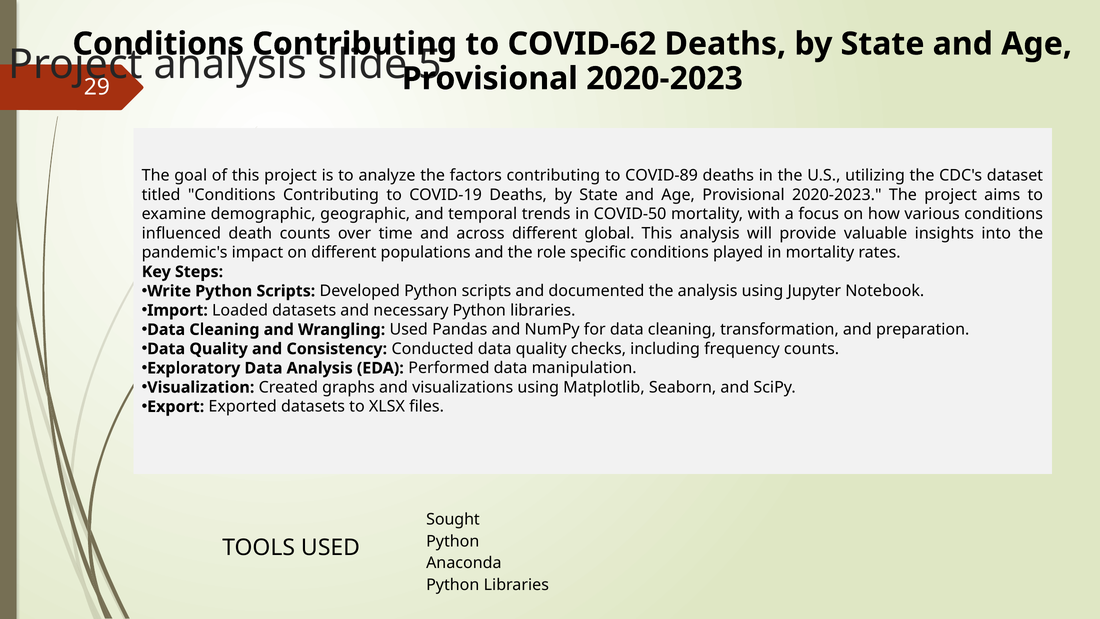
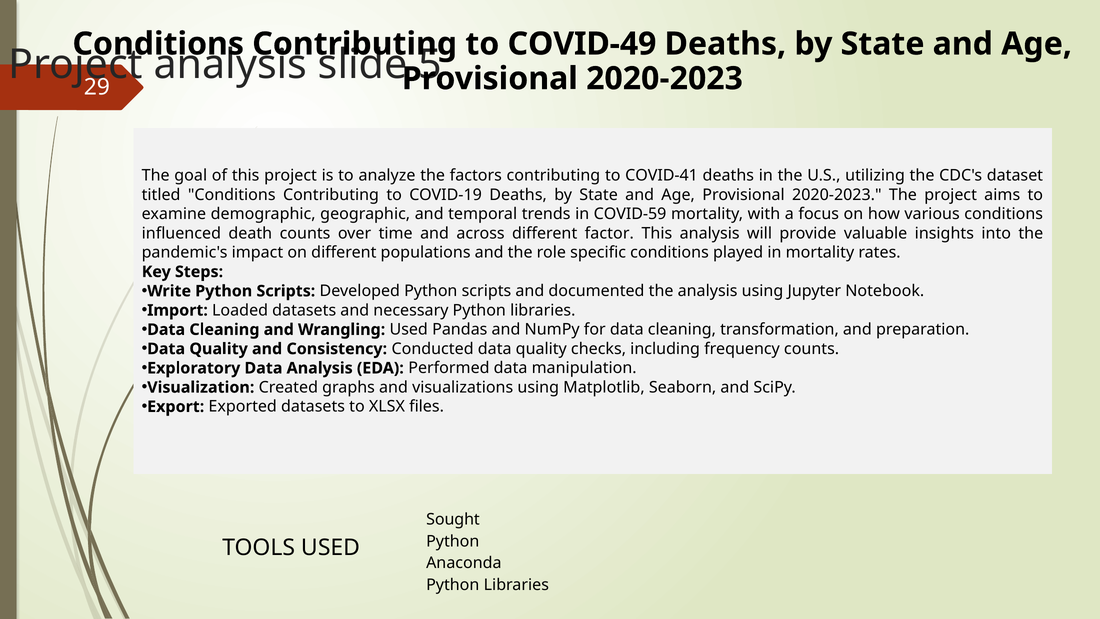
COVID-62: COVID-62 -> COVID-49
COVID-89: COVID-89 -> COVID-41
COVID-50: COVID-50 -> COVID-59
global: global -> factor
